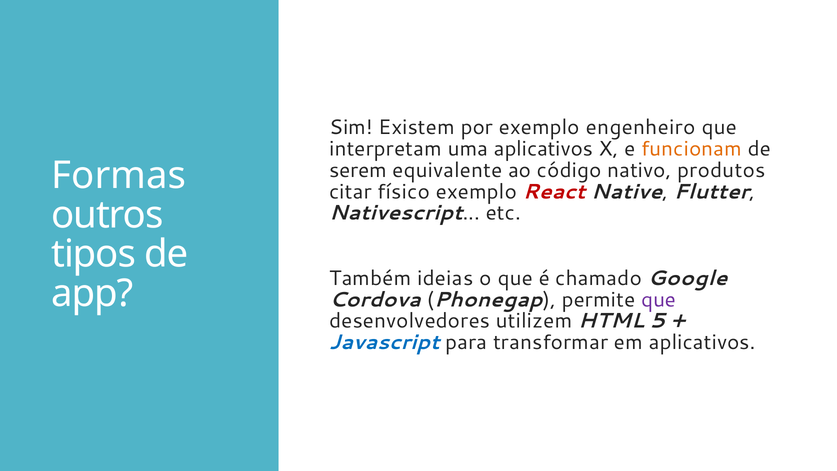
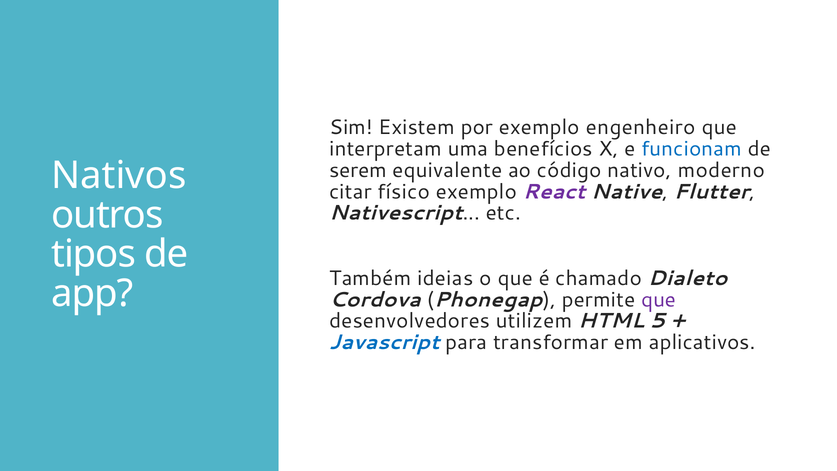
uma aplicativos: aplicativos -> benefícios
funcionam colour: orange -> blue
produtos: produtos -> moderno
Formas: Formas -> Nativos
React colour: red -> purple
Google: Google -> Dialeto
